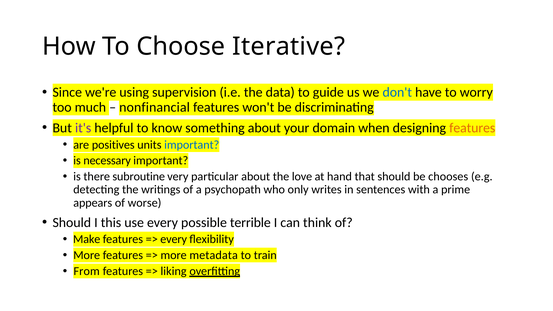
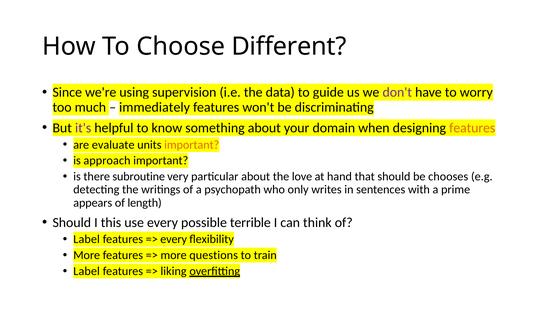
Iterative: Iterative -> Different
don't colour: blue -> purple
nonfinancial: nonfinancial -> immediately
positives: positives -> evaluate
important at (192, 145) colour: blue -> orange
necessary: necessary -> approach
worse: worse -> length
Make at (87, 239): Make -> Label
metadata: metadata -> questions
From at (87, 271): From -> Label
